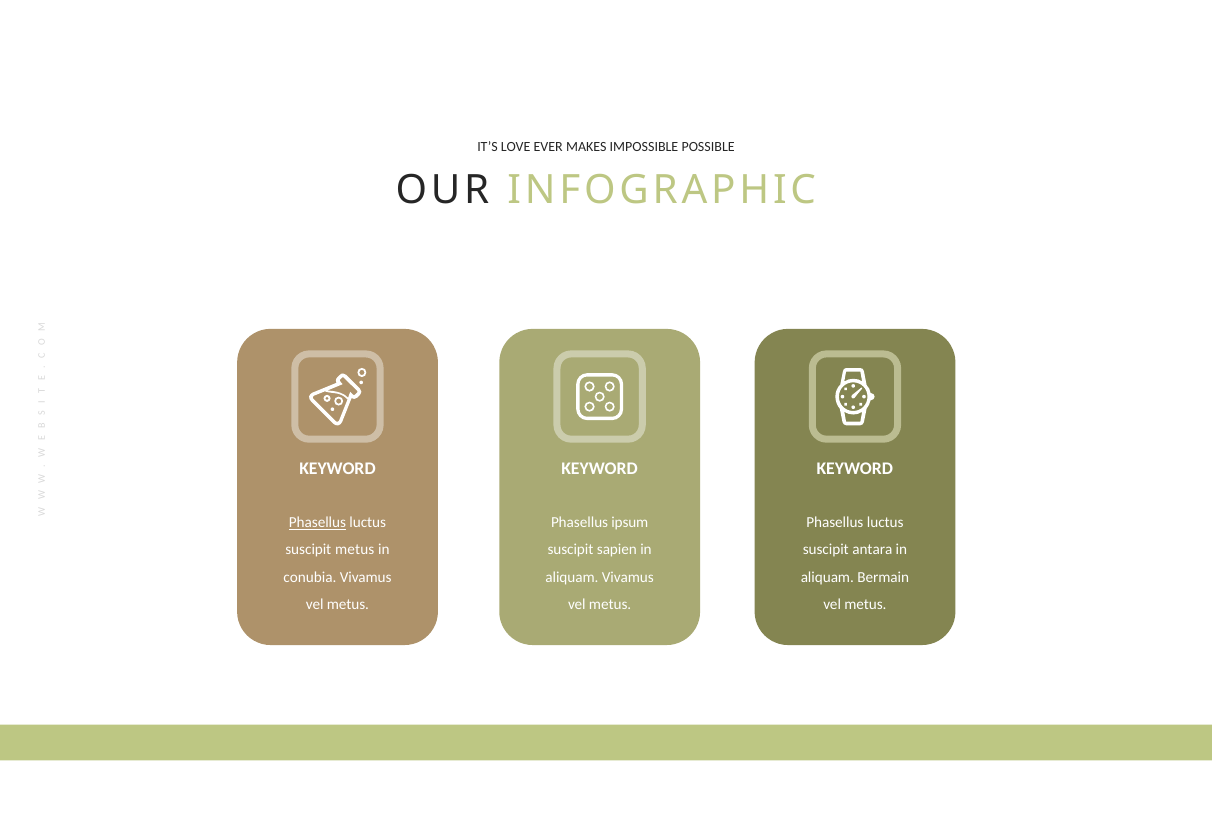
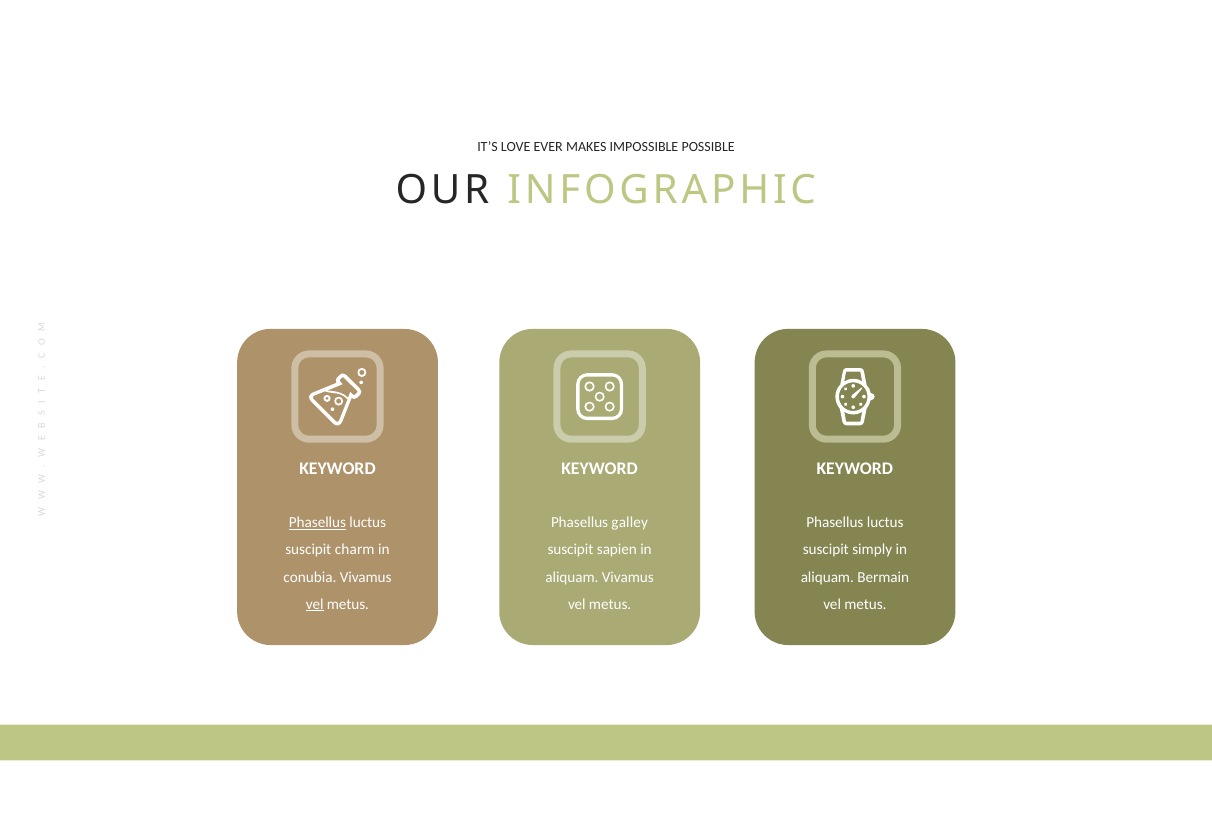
ipsum: ipsum -> galley
suscipit metus: metus -> charm
antara: antara -> simply
vel at (315, 604) underline: none -> present
